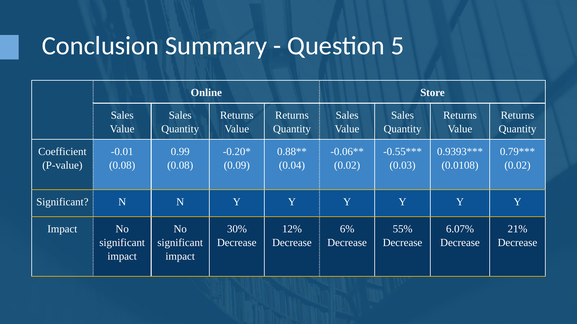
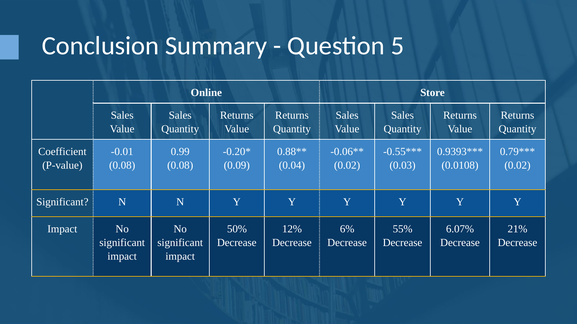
30%: 30% -> 50%
